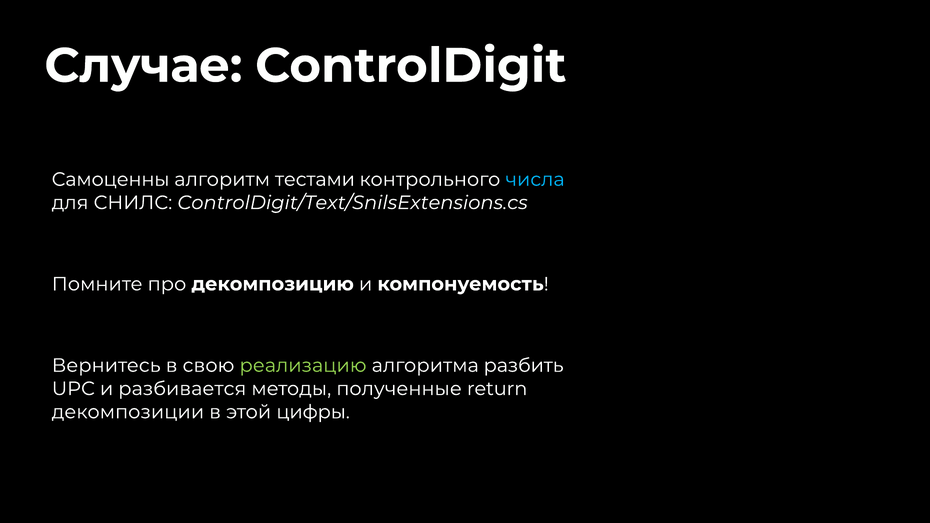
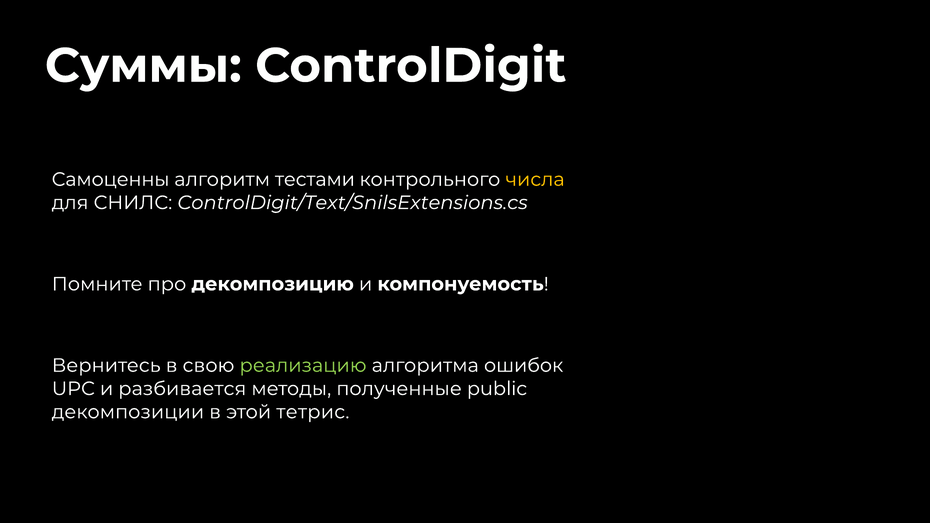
Случае: Случае -> Суммы
числа colour: light blue -> yellow
разбить: разбить -> ошибок
return: return -> public
цифры: цифры -> тетрис
